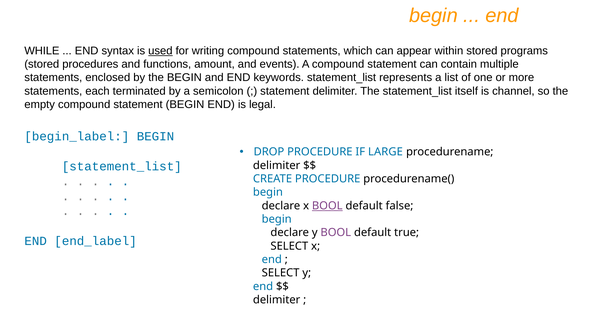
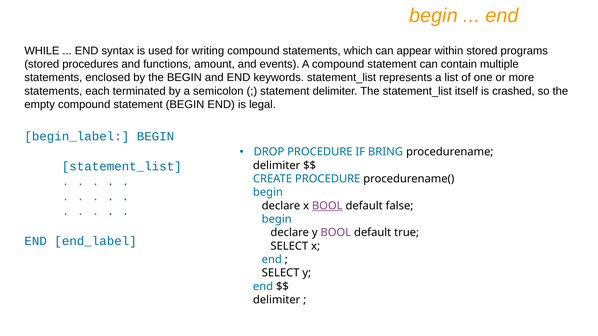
used underline: present -> none
channel: channel -> crashed
LARGE: LARGE -> BRING
